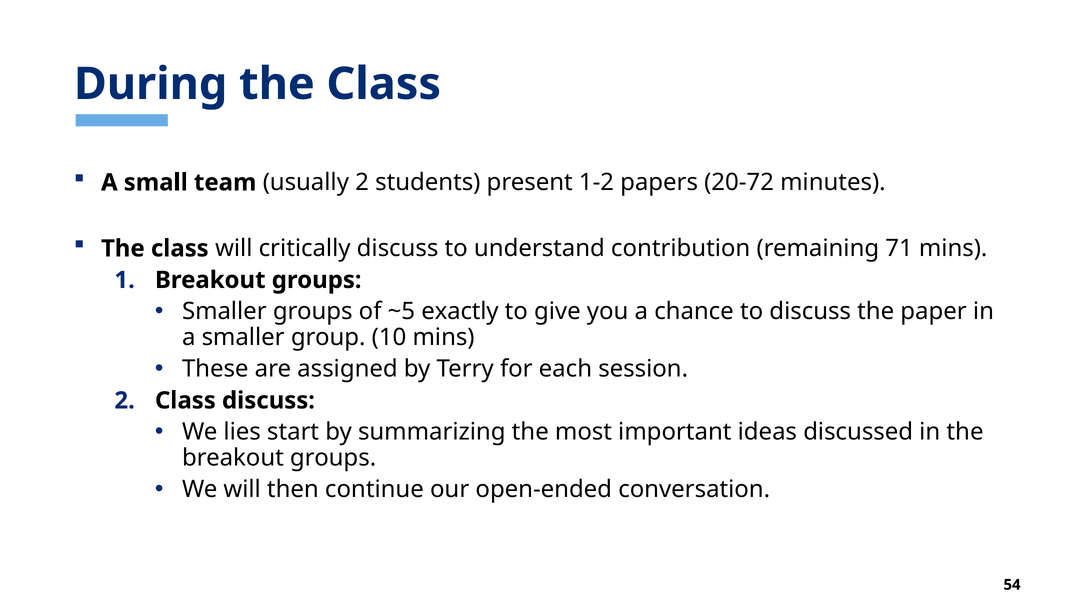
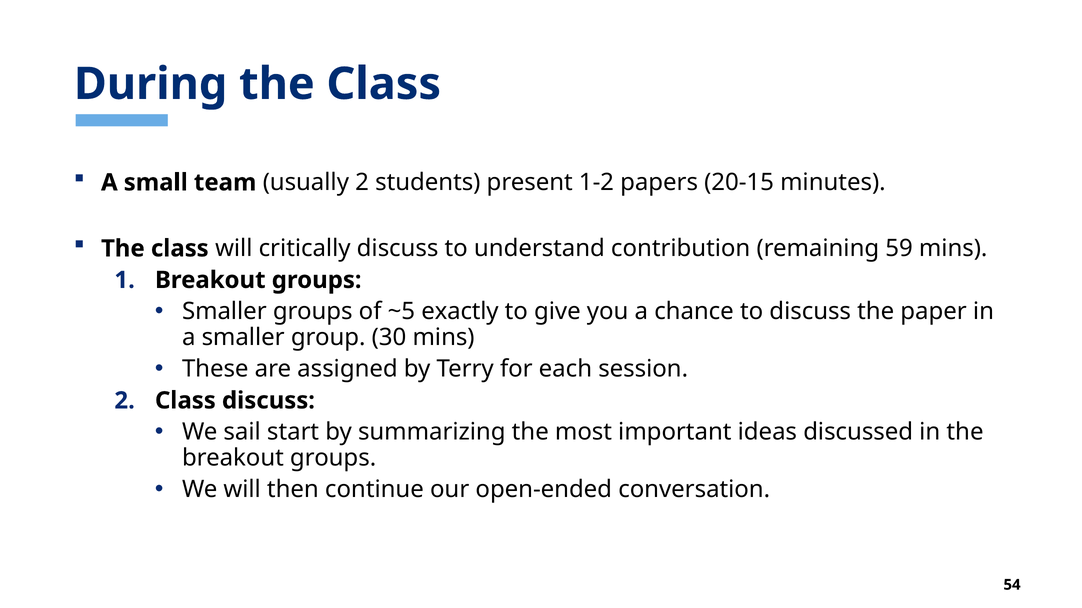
20-72: 20-72 -> 20-15
71: 71 -> 59
10: 10 -> 30
lies: lies -> sail
